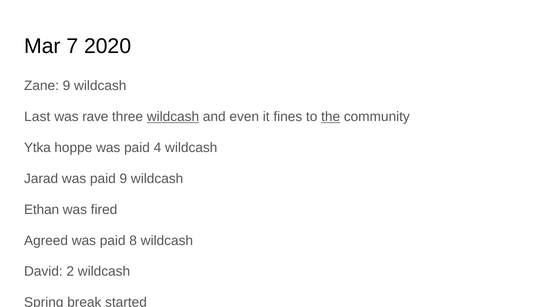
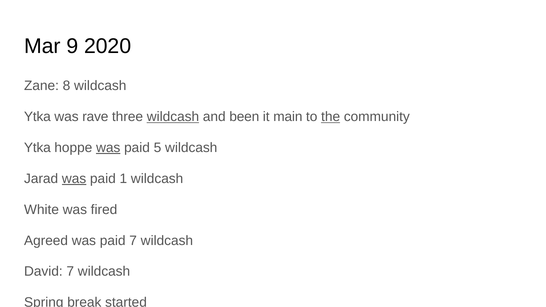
7: 7 -> 9
Zane 9: 9 -> 8
Last at (37, 117): Last -> Ytka
even: even -> been
fines: fines -> main
was at (108, 148) underline: none -> present
4: 4 -> 5
was at (74, 179) underline: none -> present
paid 9: 9 -> 1
Ethan: Ethan -> White
paid 8: 8 -> 7
David 2: 2 -> 7
